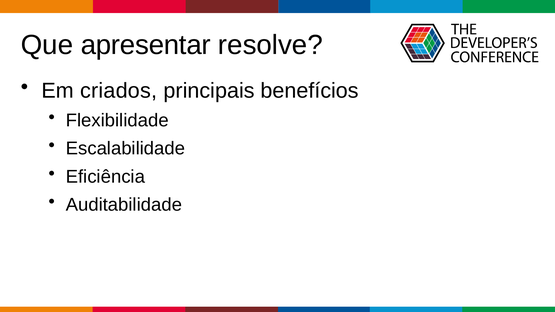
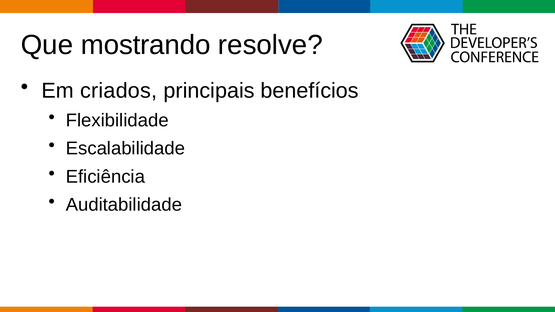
apresentar: apresentar -> mostrando
